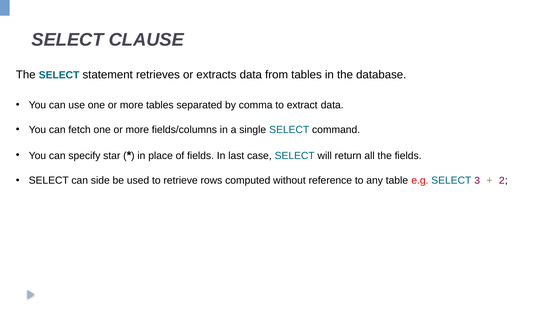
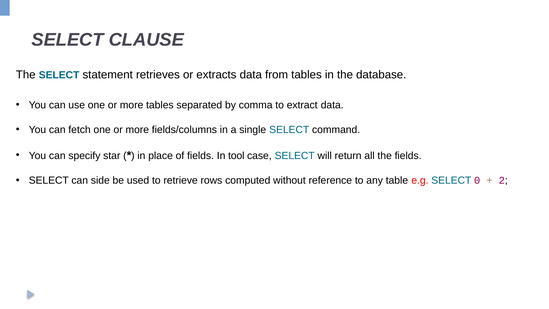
last: last -> tool
3: 3 -> 0
